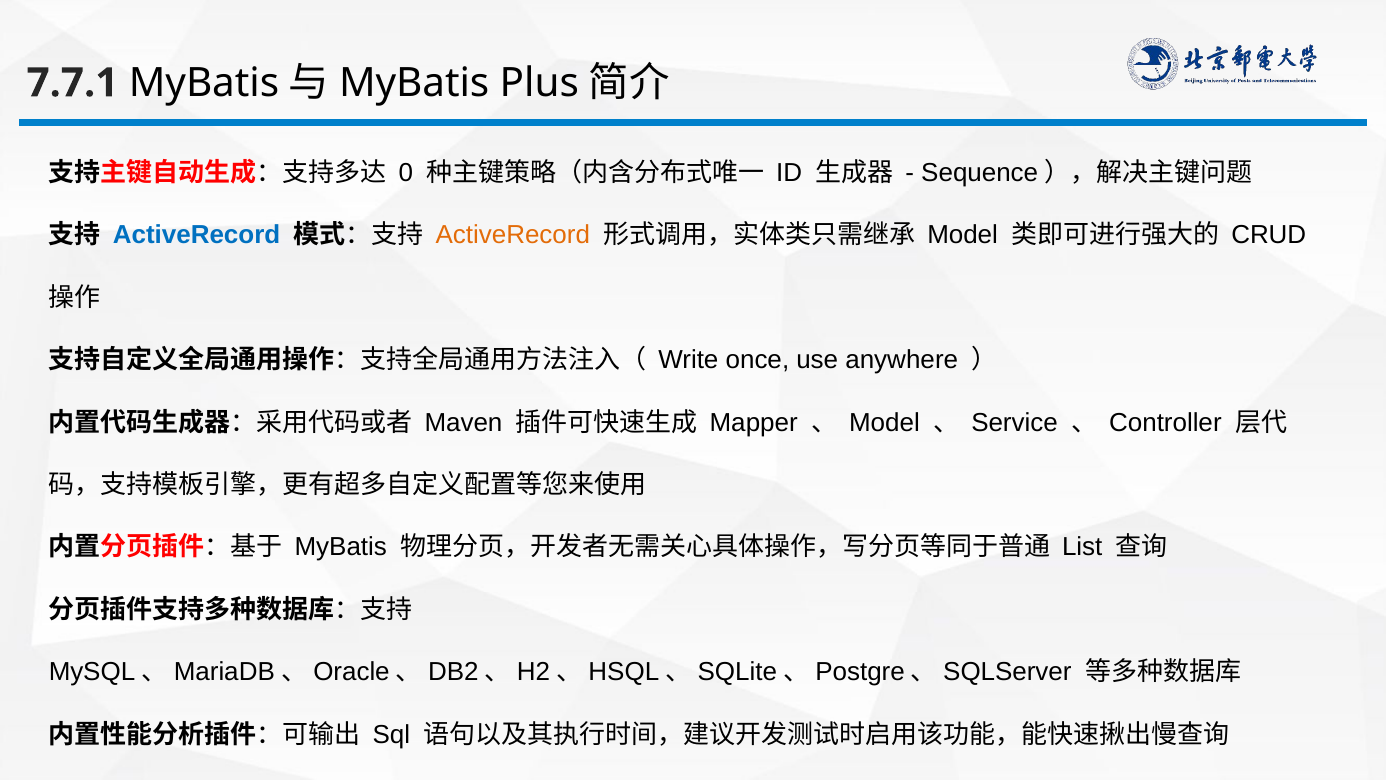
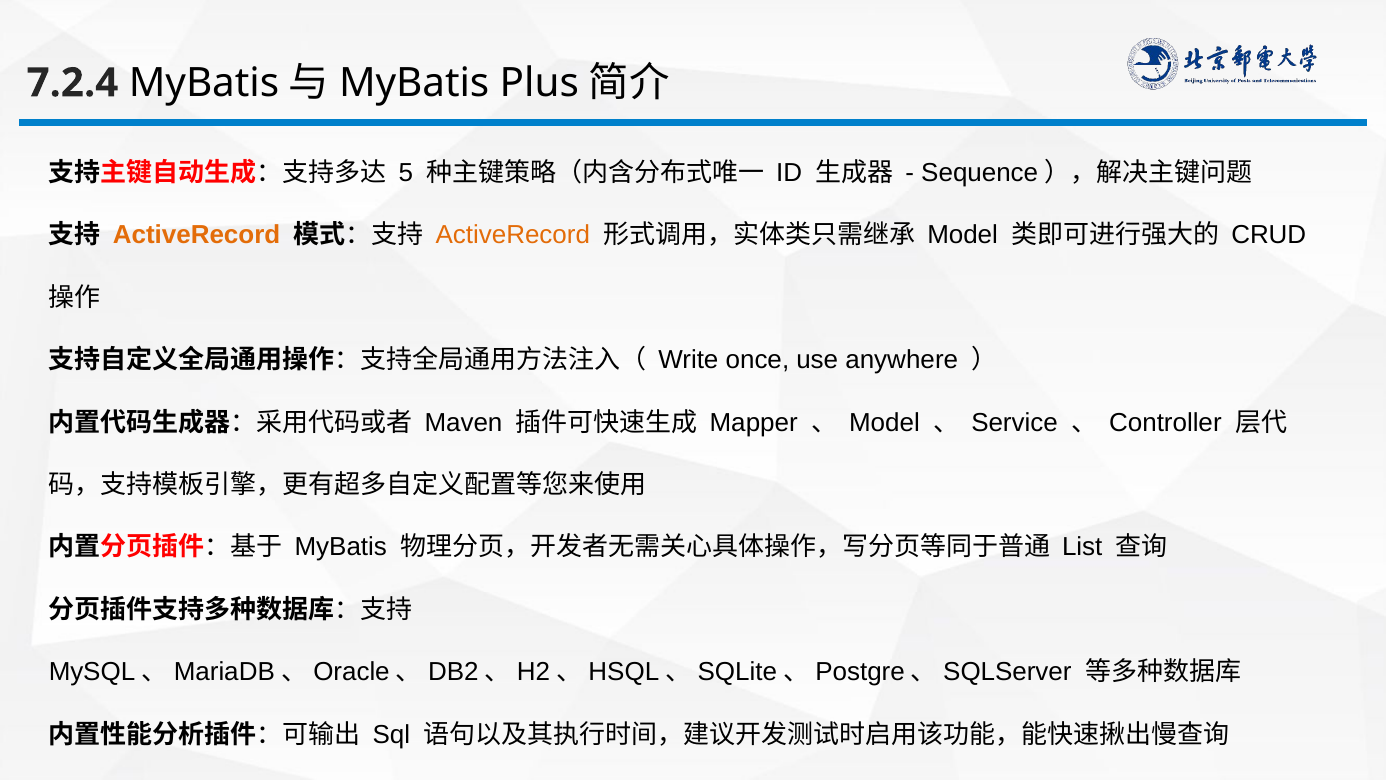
7.7.1: 7.7.1 -> 7.2.4
0: 0 -> 5
ActiveRecord at (197, 235) colour: blue -> orange
